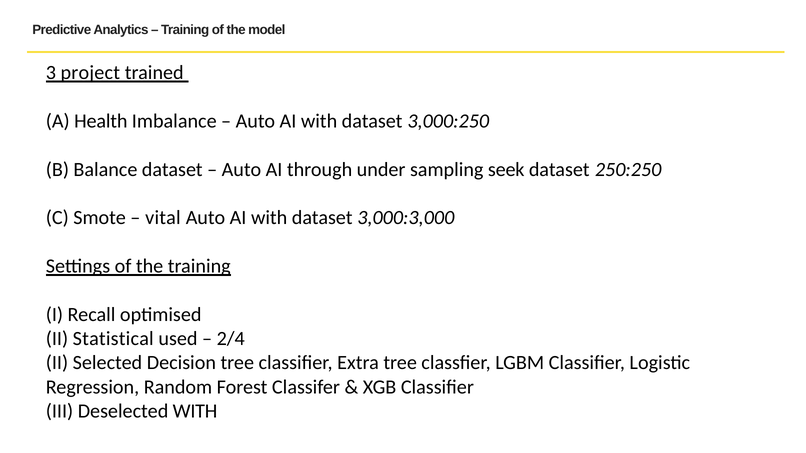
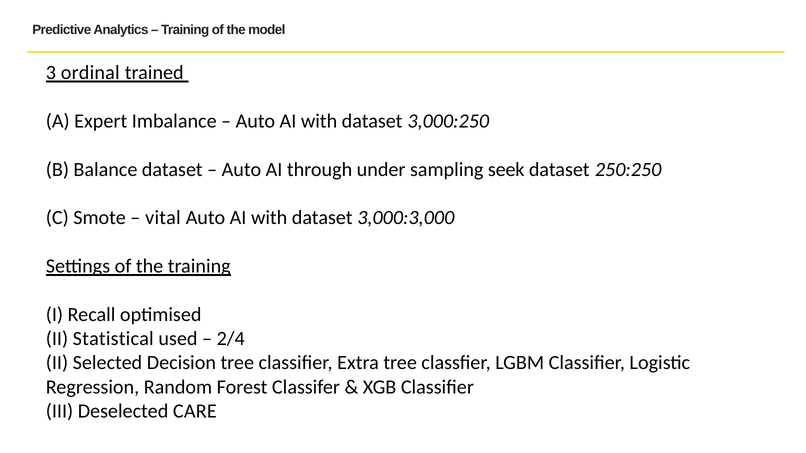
project: project -> ordinal
Health: Health -> Expert
Deselected WITH: WITH -> CARE
